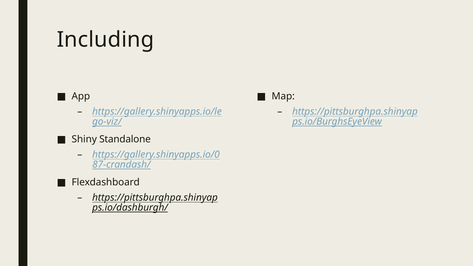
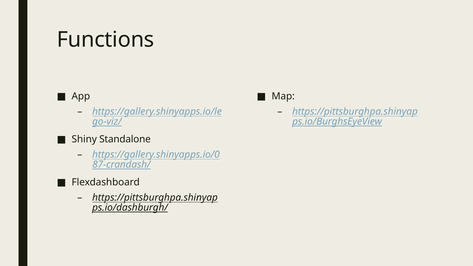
Including: Including -> Functions
